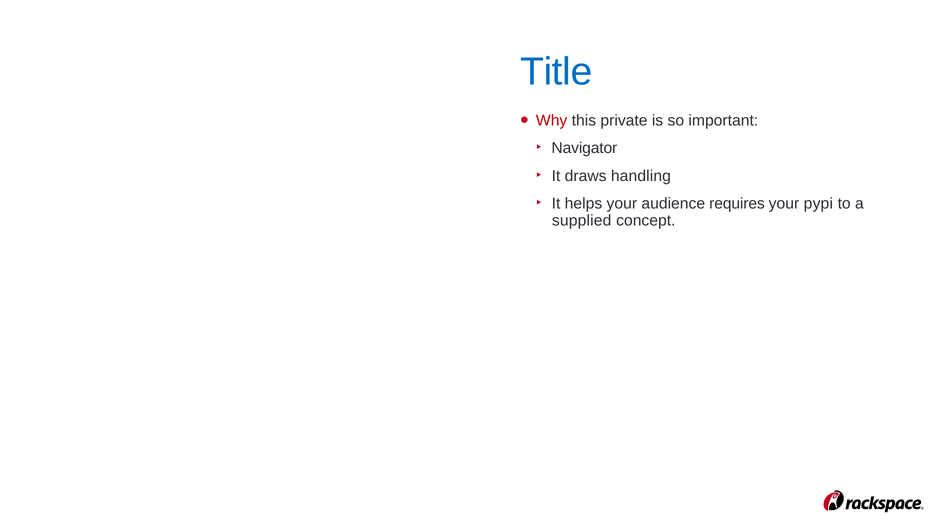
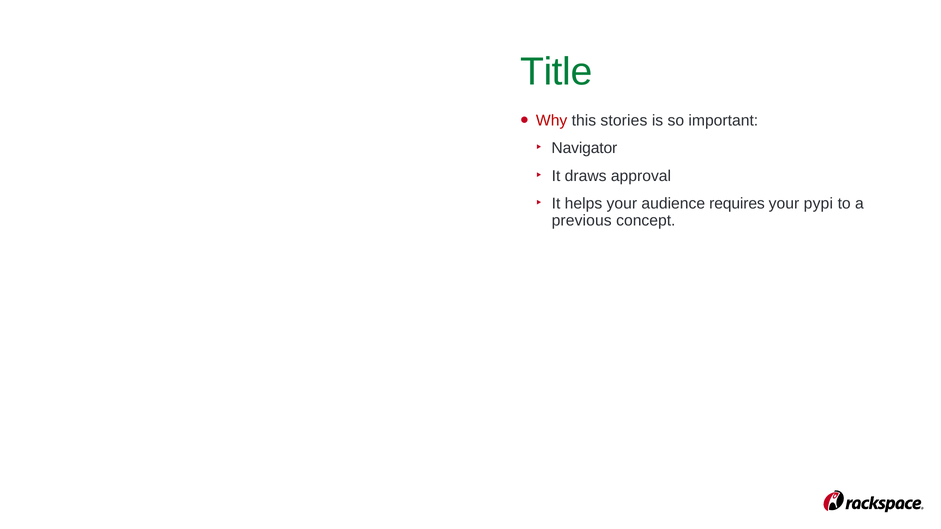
Title colour: blue -> green
private: private -> stories
handling: handling -> approval
supplied: supplied -> previous
